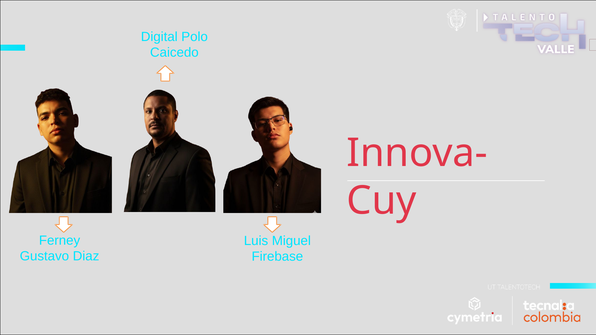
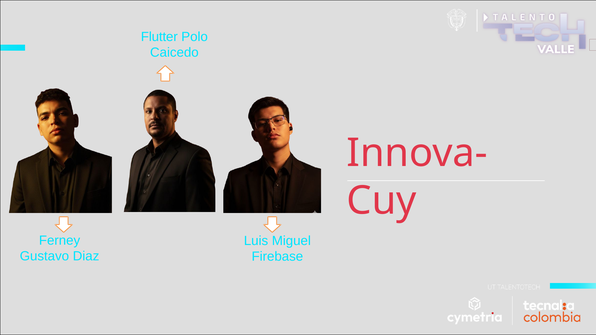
Digital: Digital -> Flutter
